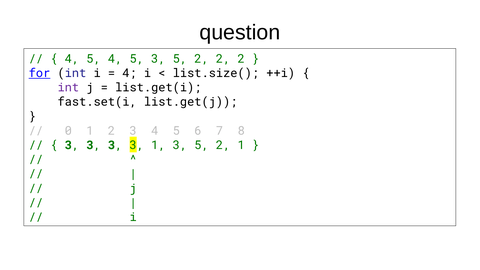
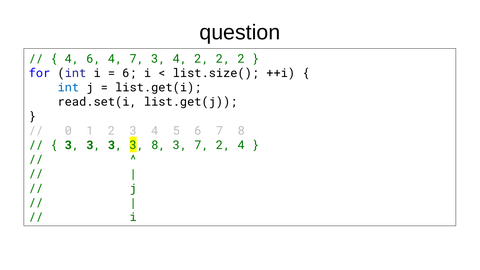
5 at (94, 59): 5 -> 6
5 at (137, 59): 5 -> 7
5 at (180, 59): 5 -> 4
for underline: present -> none
4 at (130, 73): 4 -> 6
int at (68, 88) colour: purple -> blue
fast.set(i: fast.set(i -> read.set(i
3 1: 1 -> 8
5 at (202, 145): 5 -> 7
2 1: 1 -> 4
